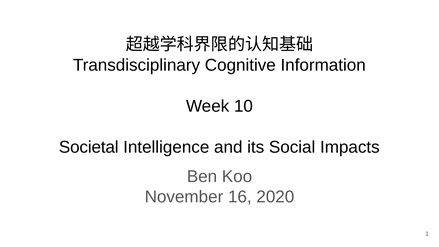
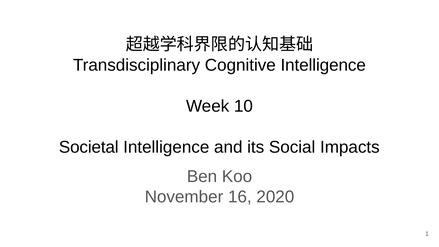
Cognitive Information: Information -> Intelligence
